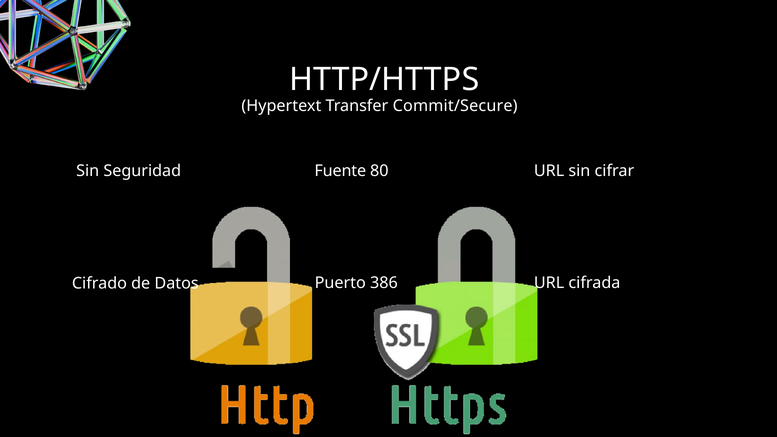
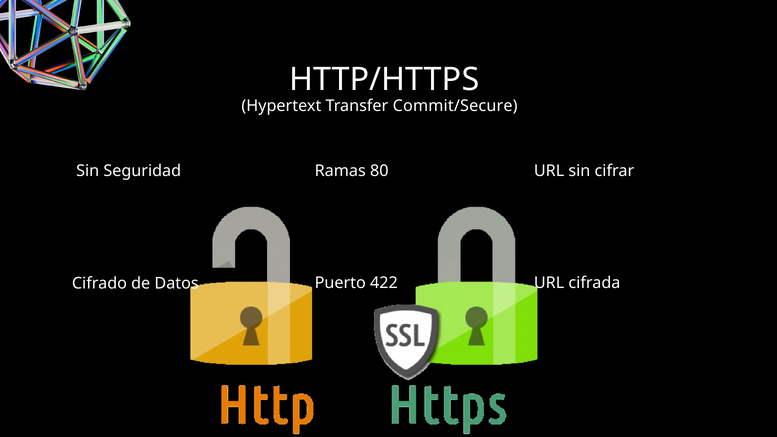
Fuente: Fuente -> Ramas
386: 386 -> 422
